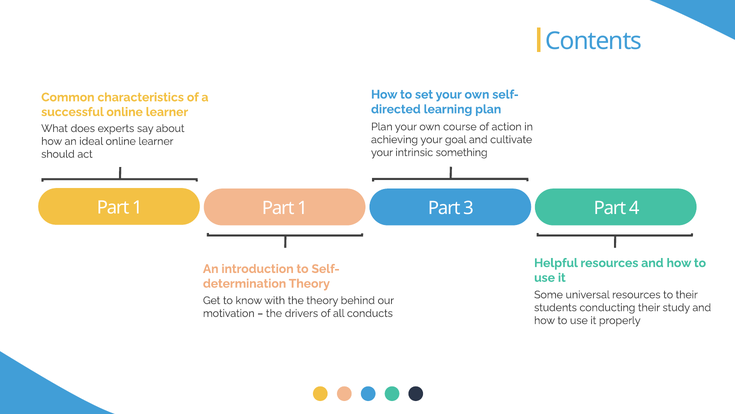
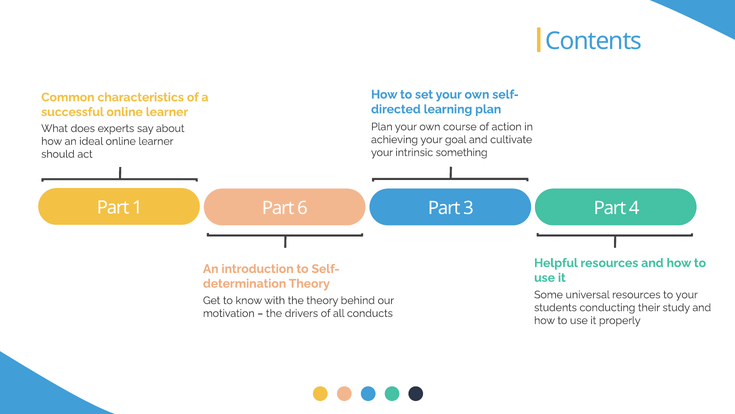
1 Part 1: 1 -> 6
to their: their -> your
